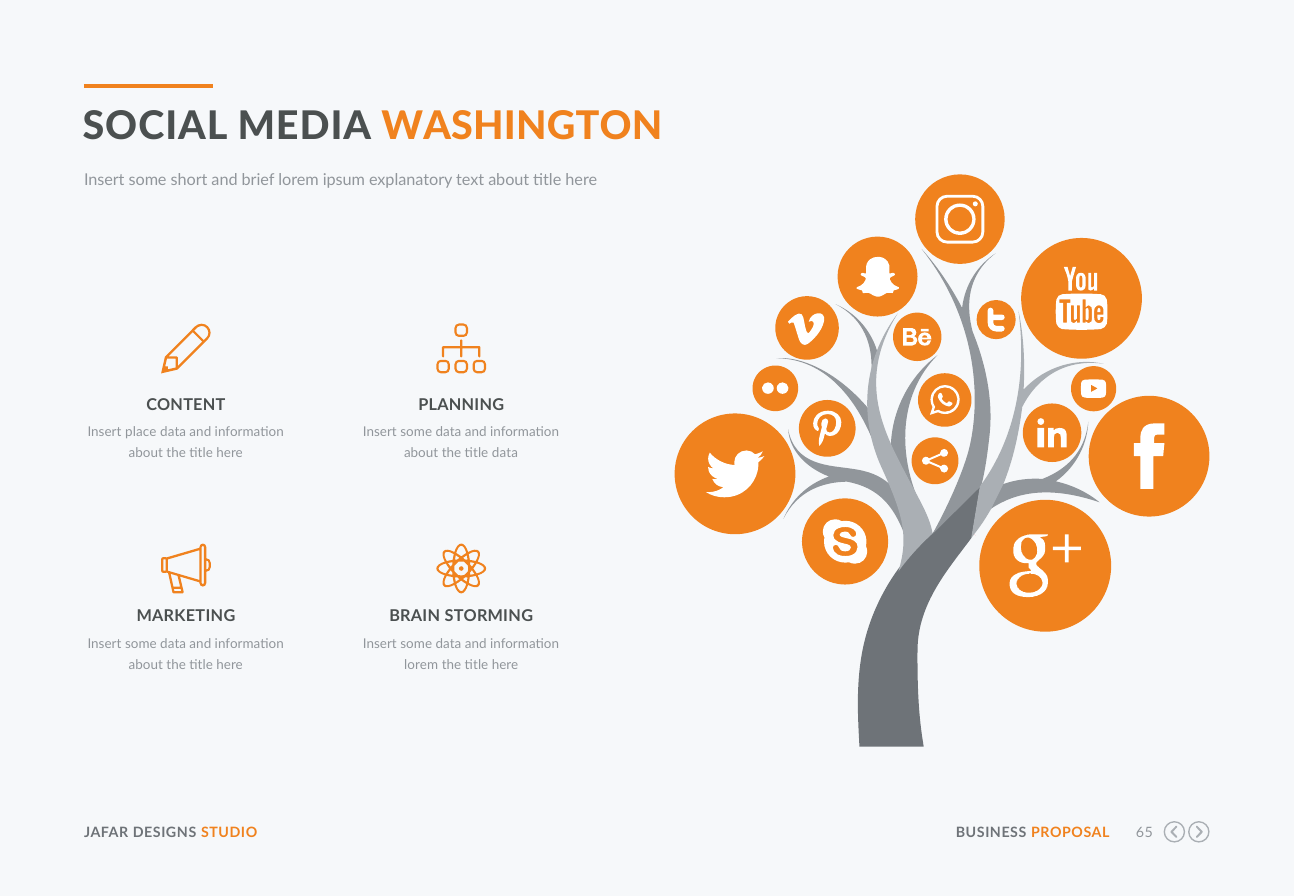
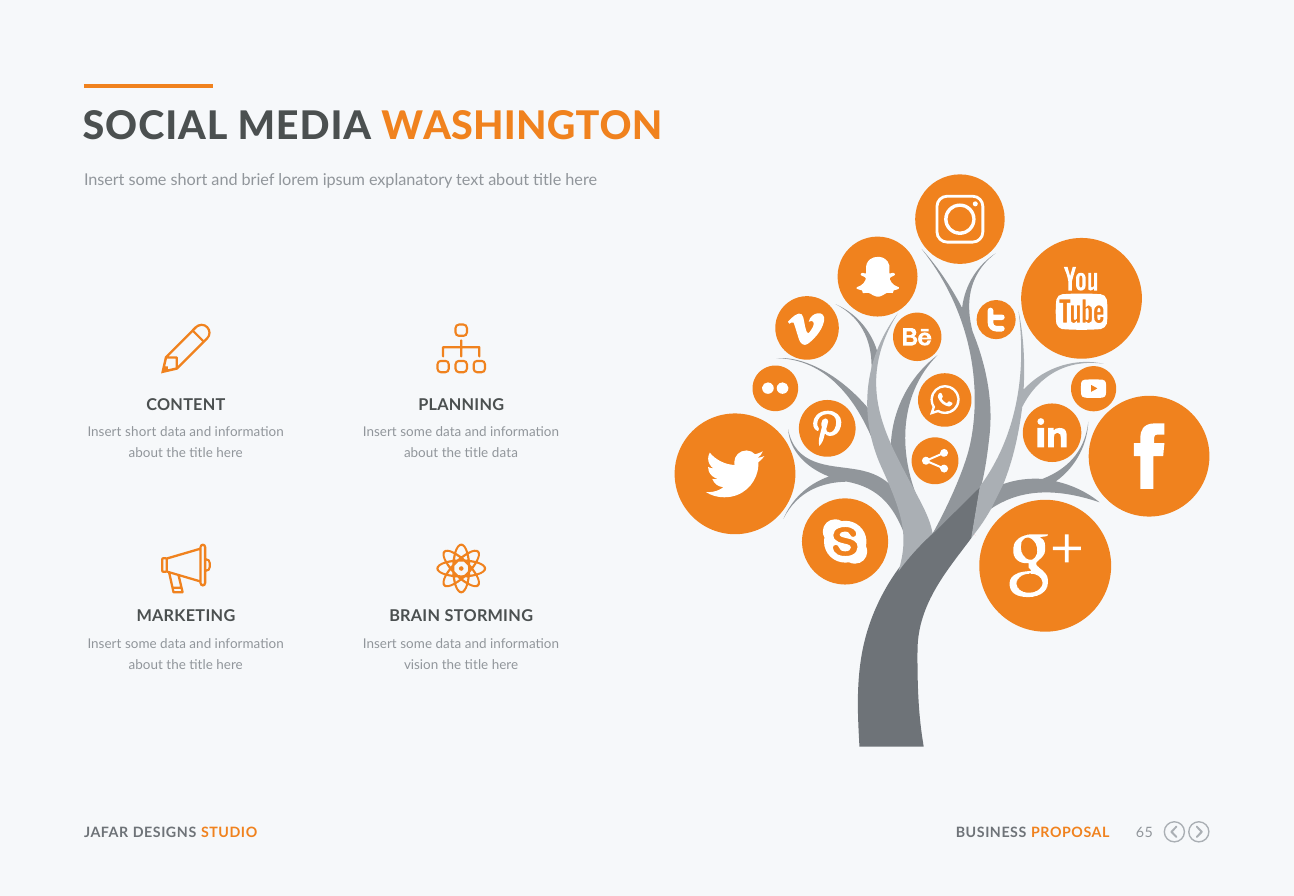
Insert place: place -> short
lorem at (421, 664): lorem -> vision
